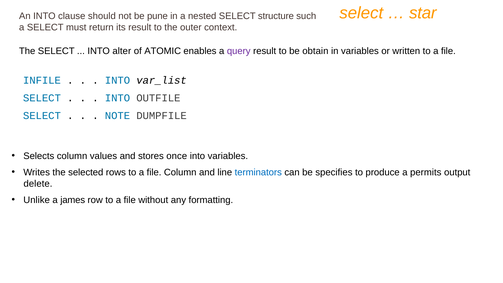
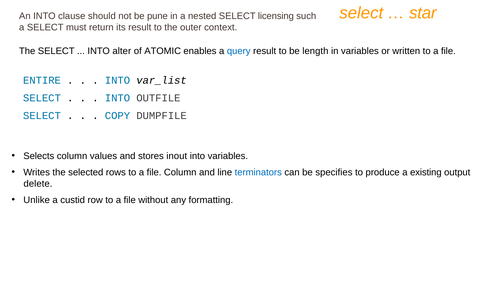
structure: structure -> licensing
query colour: purple -> blue
obtain: obtain -> length
INFILE: INFILE -> ENTIRE
NOTE: NOTE -> COPY
once: once -> inout
permits: permits -> existing
james: james -> custid
